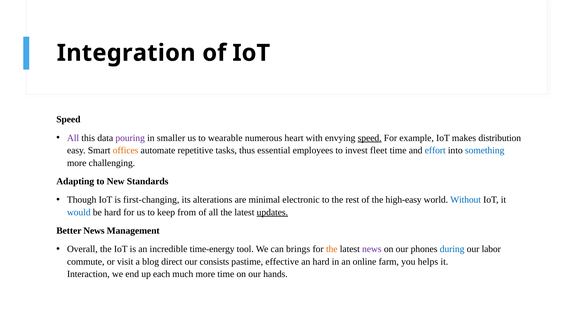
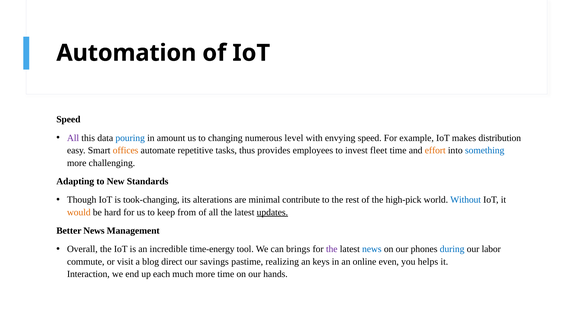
Integration: Integration -> Automation
pouring colour: purple -> blue
smaller: smaller -> amount
wearable: wearable -> changing
heart: heart -> level
speed at (370, 138) underline: present -> none
essential: essential -> provides
effort colour: blue -> orange
first-changing: first-changing -> took-changing
electronic: electronic -> contribute
high-easy: high-easy -> high-pick
would colour: blue -> orange
the at (332, 249) colour: orange -> purple
news at (372, 249) colour: purple -> blue
consists: consists -> savings
effective: effective -> realizing
an hard: hard -> keys
farm: farm -> even
